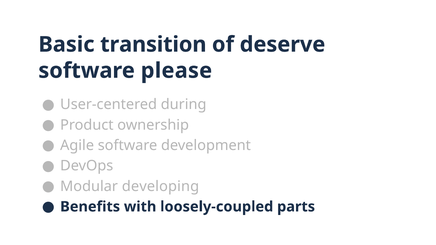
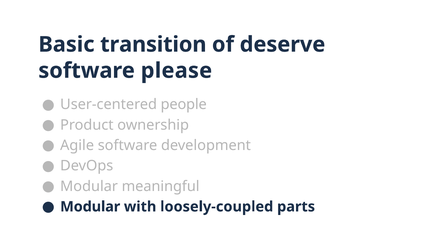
during: during -> people
developing: developing -> meaningful
Benefits at (90, 207): Benefits -> Modular
